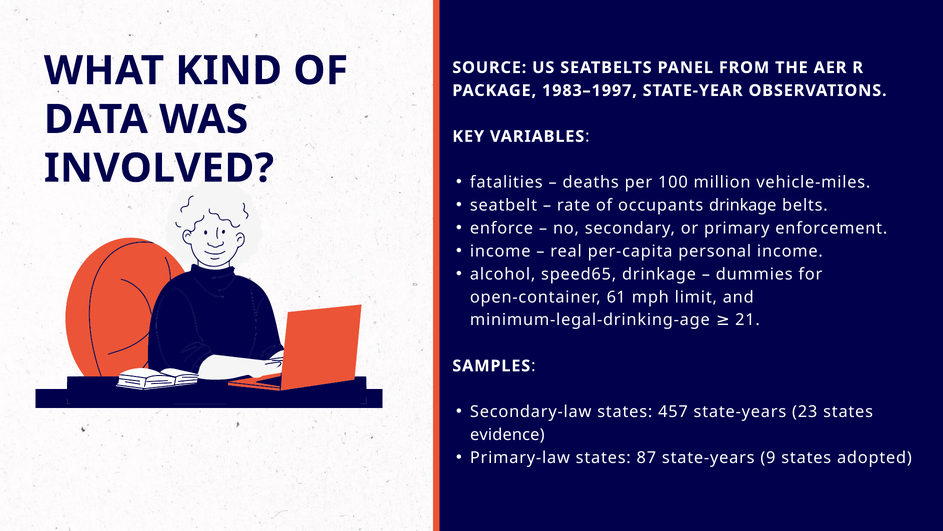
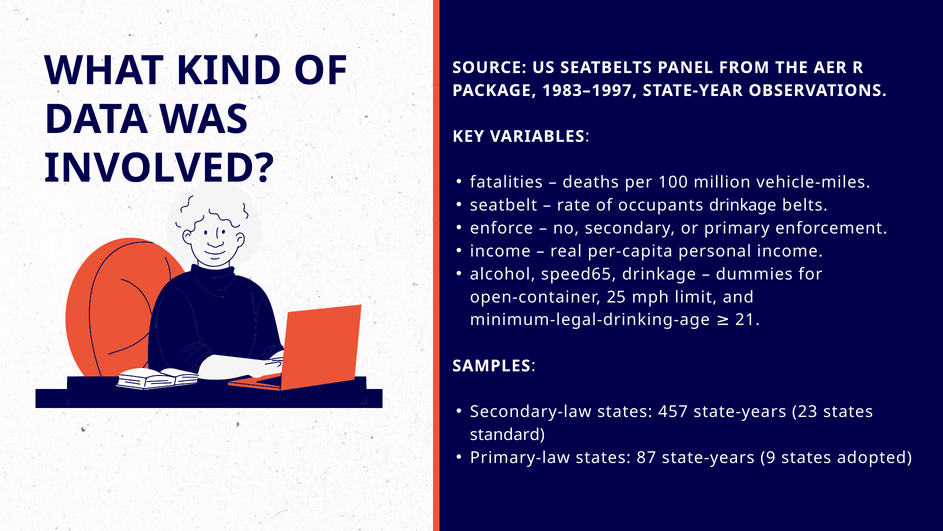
61: 61 -> 25
evidence: evidence -> standard
